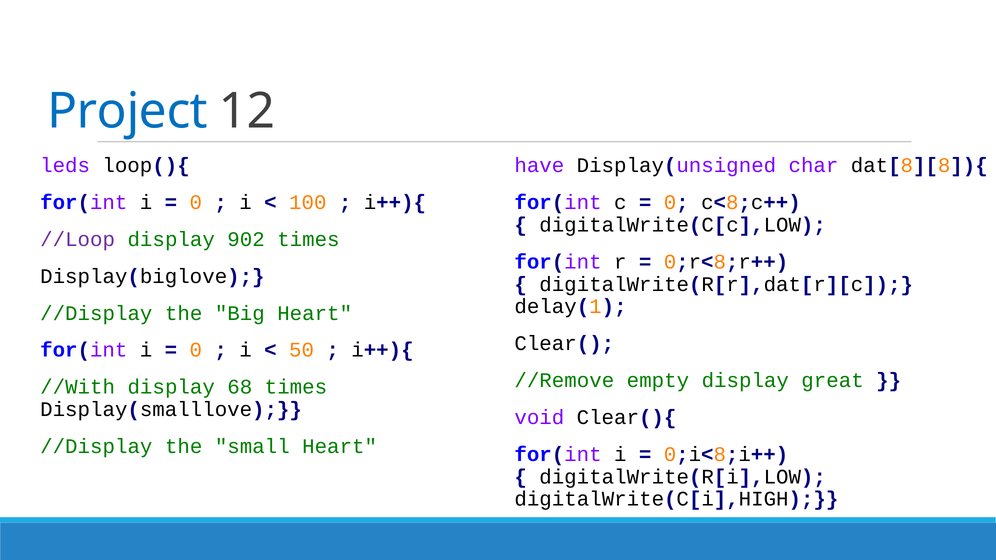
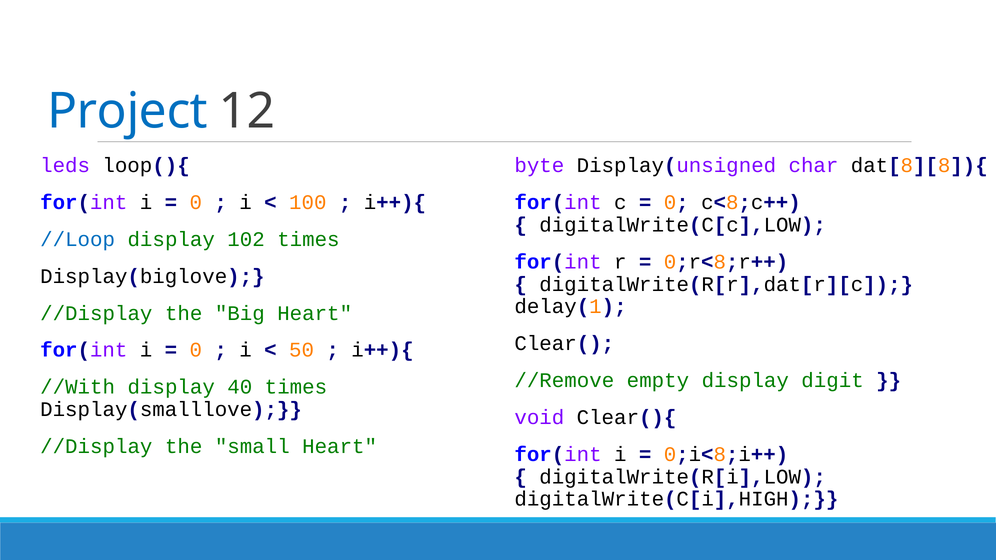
have: have -> byte
//Loop colour: purple -> blue
902: 902 -> 102
great: great -> digit
68: 68 -> 40
